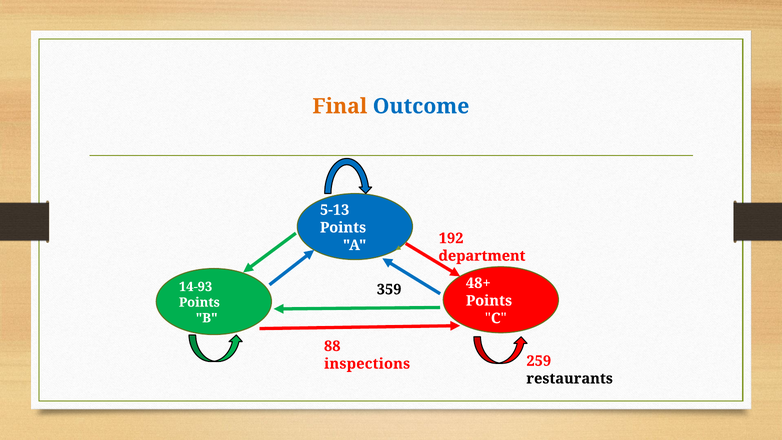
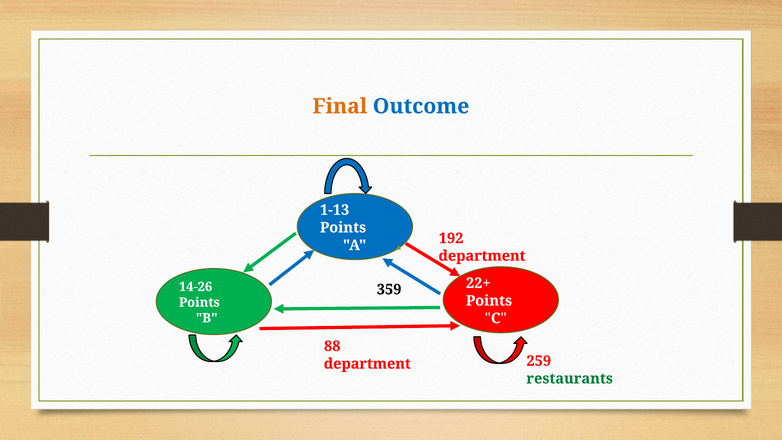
5-13: 5-13 -> 1-13
48+: 48+ -> 22+
14-93: 14-93 -> 14-26
inspections at (367, 364): inspections -> department
restaurants colour: black -> green
